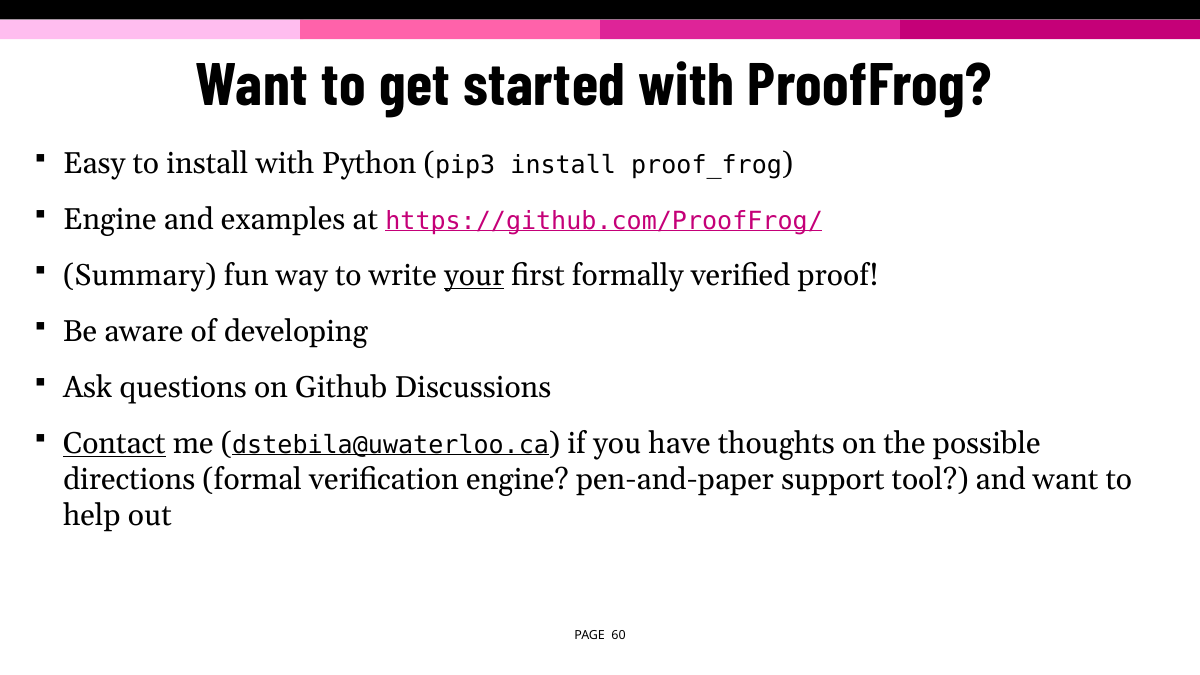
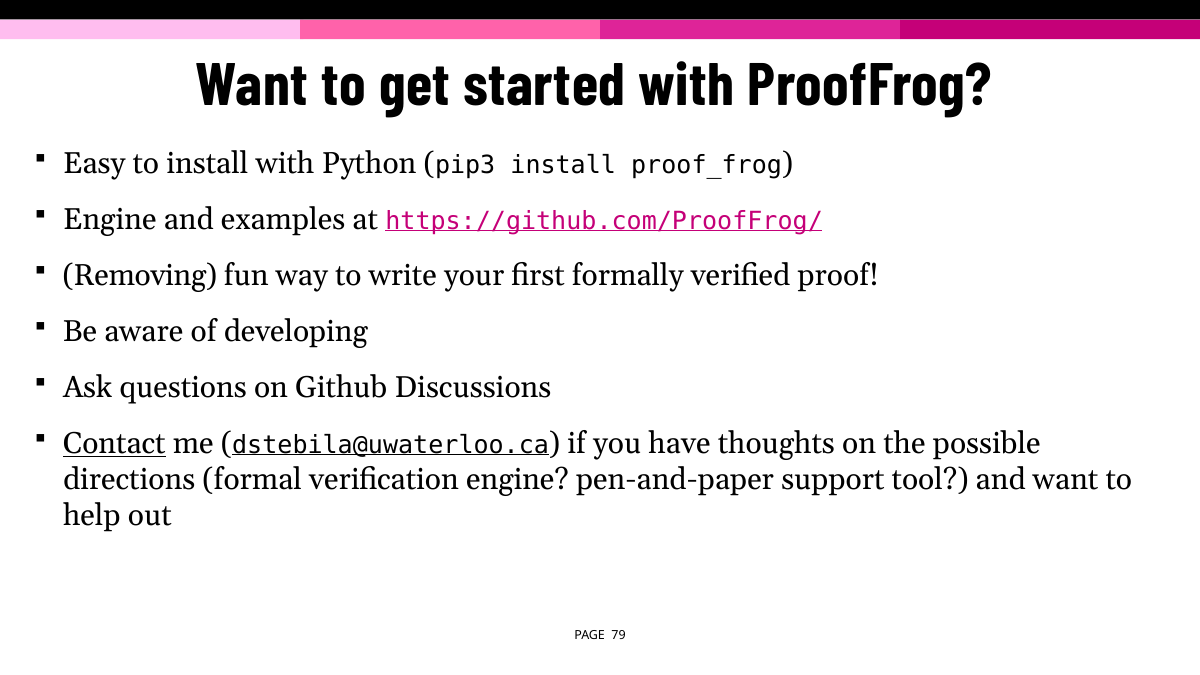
Summary: Summary -> Removing
your underline: present -> none
60: 60 -> 79
